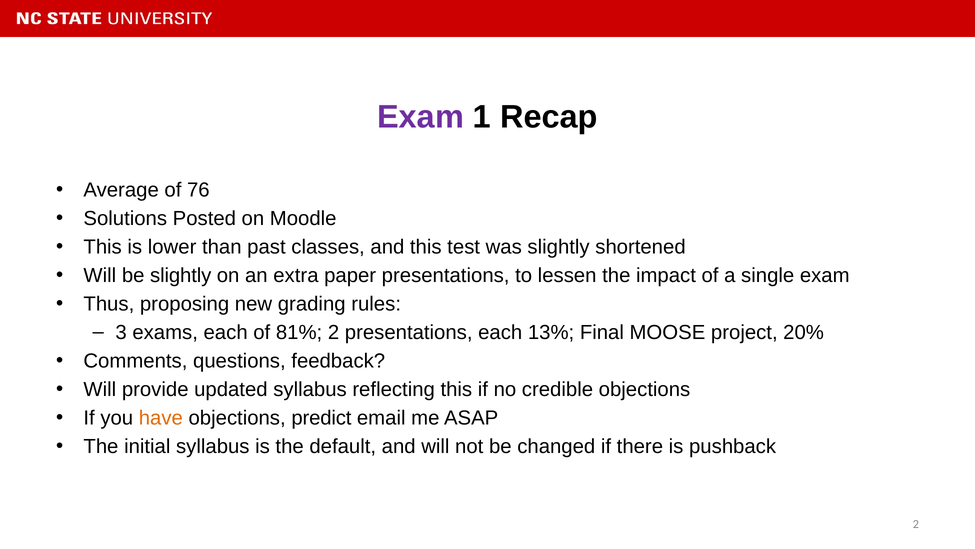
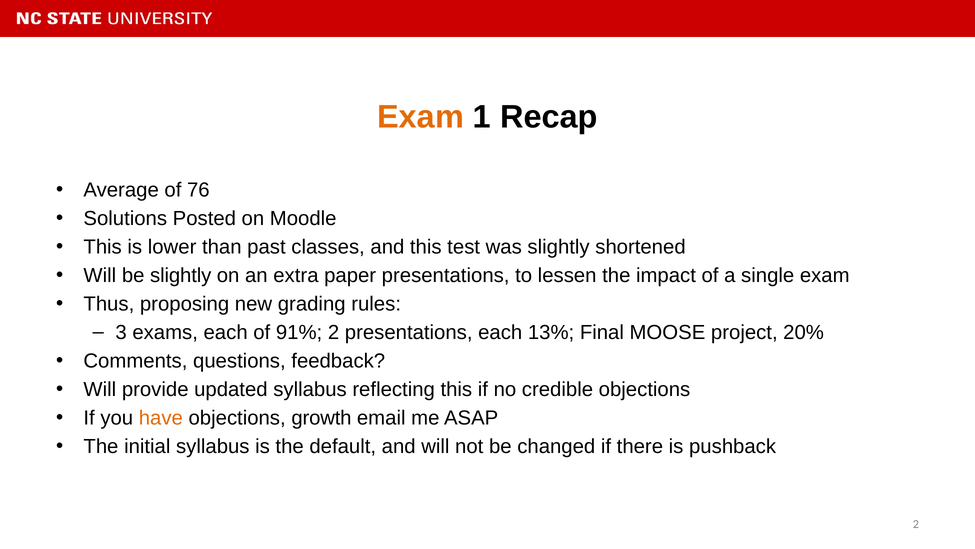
Exam at (421, 117) colour: purple -> orange
81%: 81% -> 91%
predict: predict -> growth
